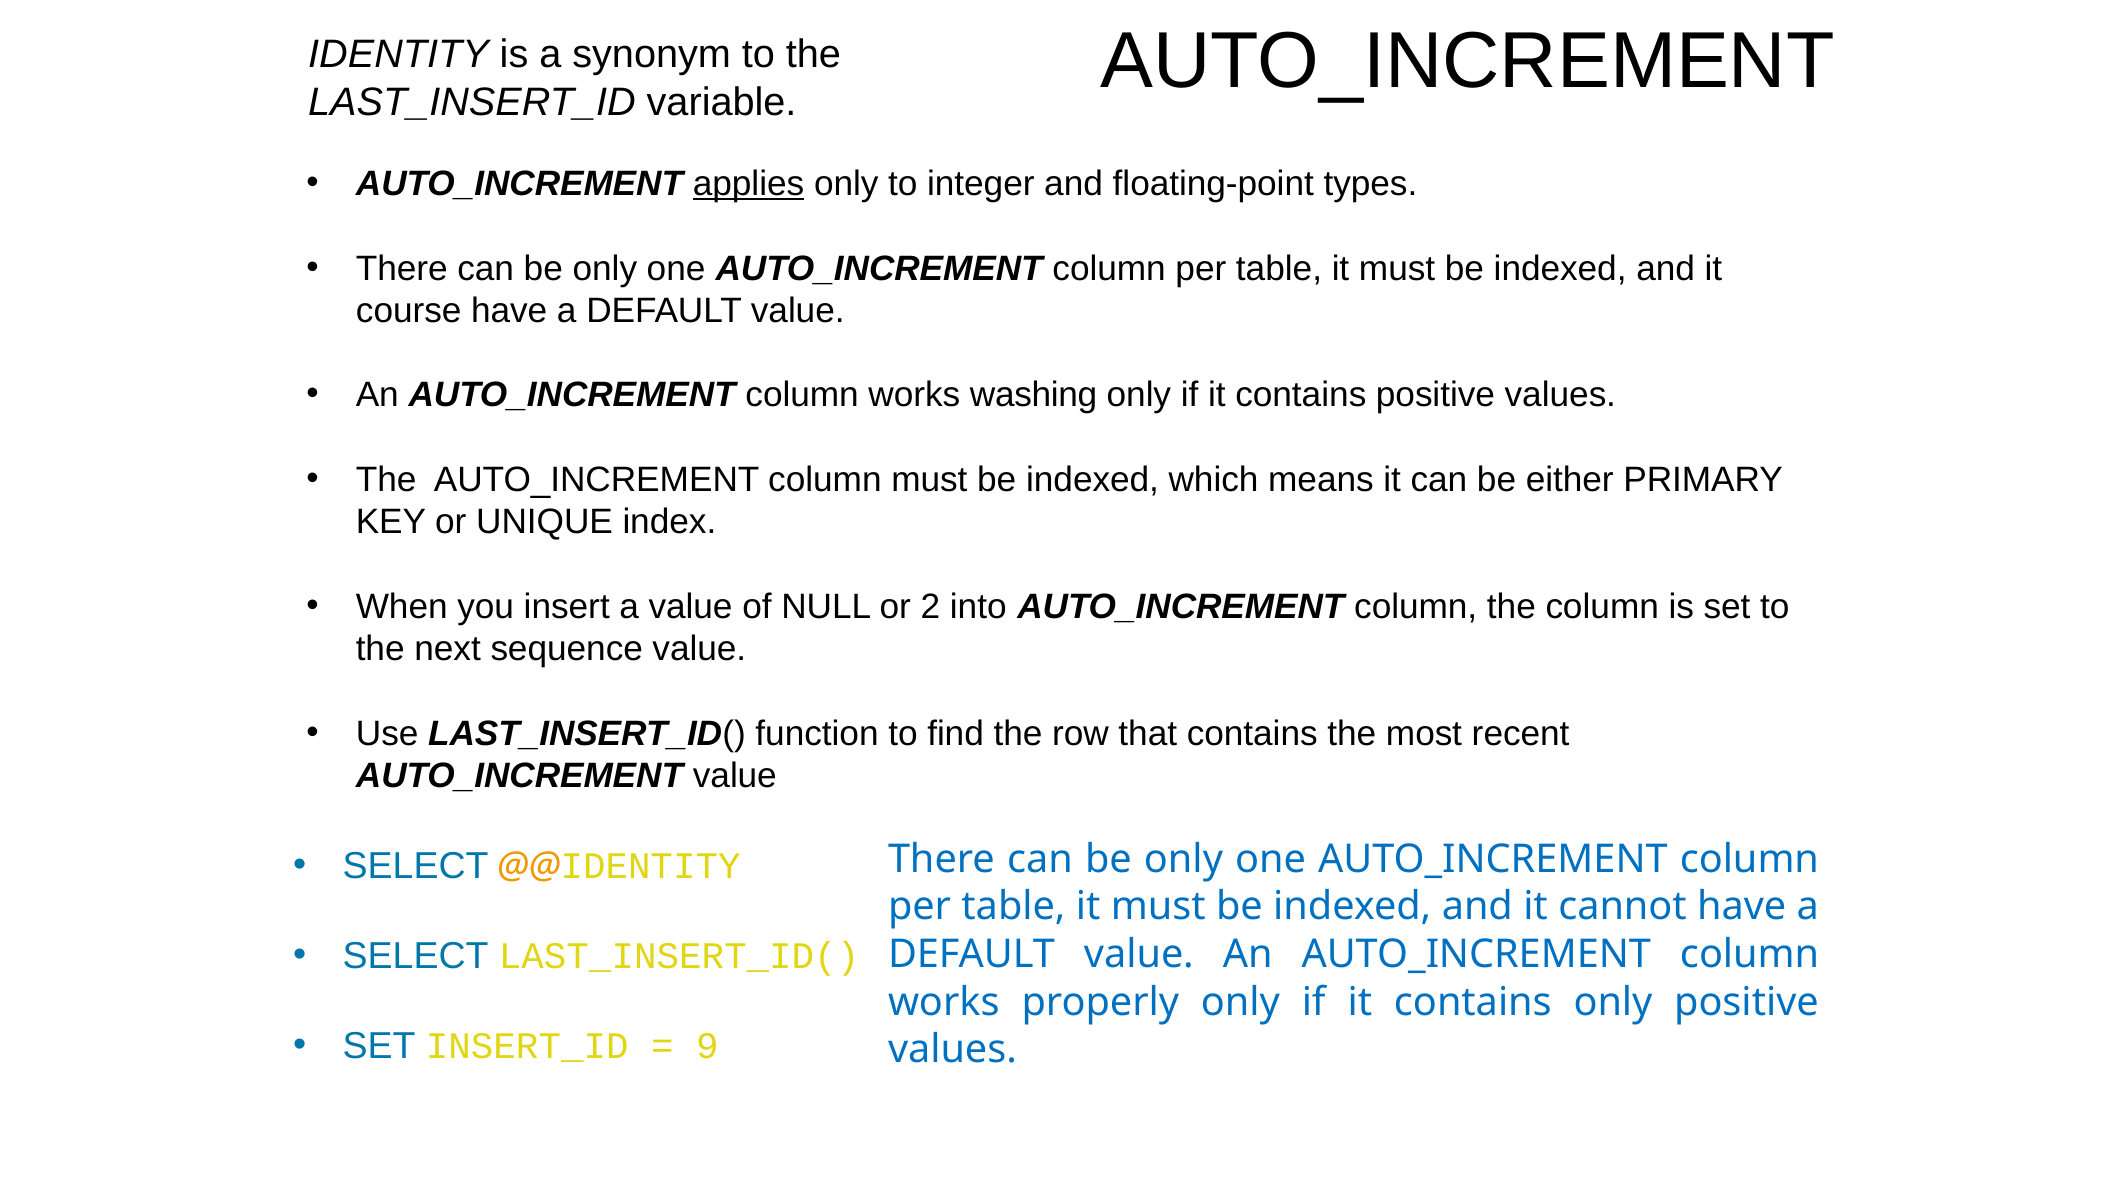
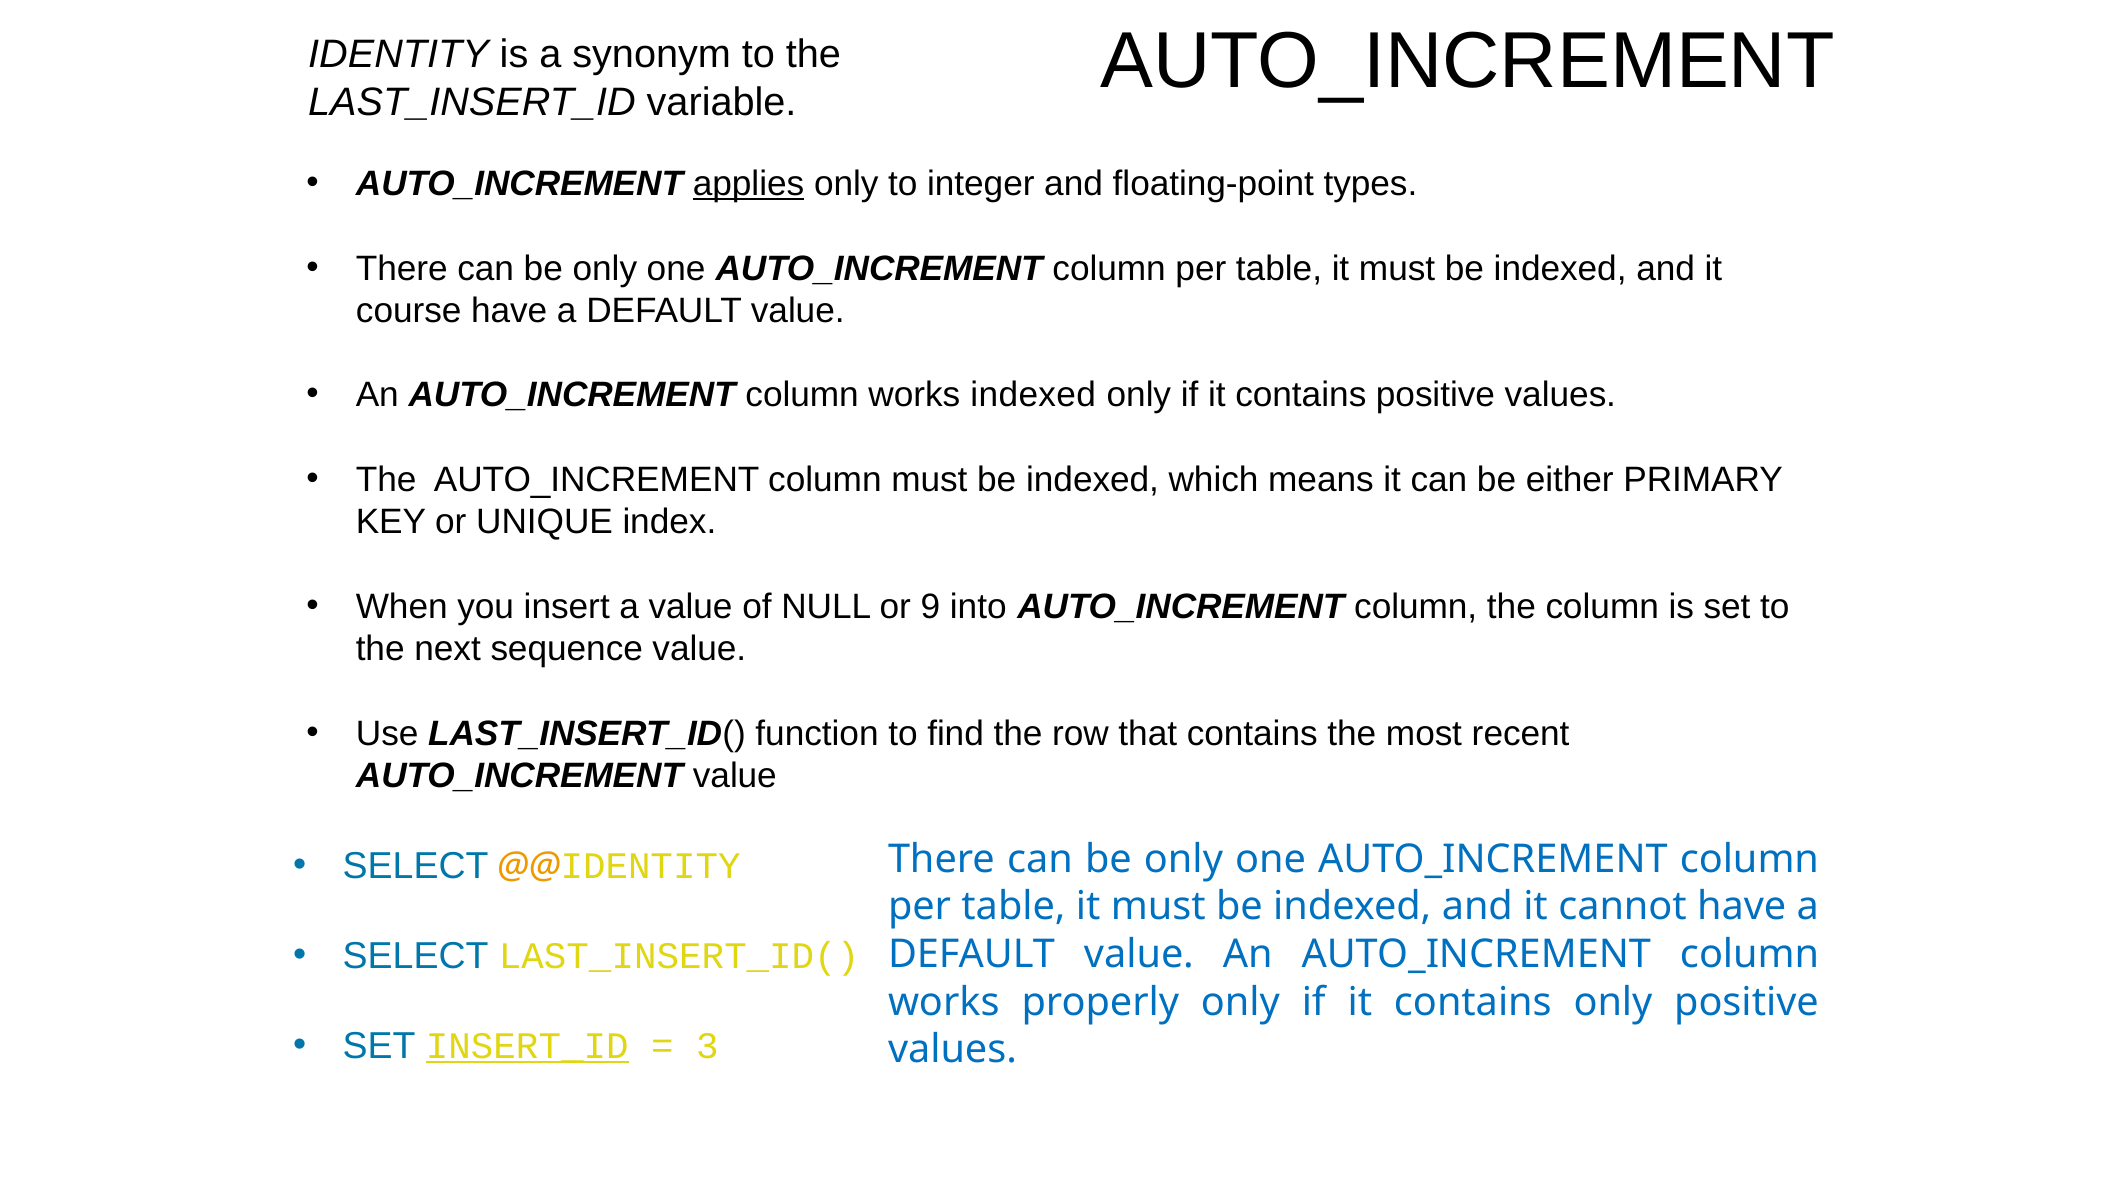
works washing: washing -> indexed
2: 2 -> 9
INSERT_ID underline: none -> present
9: 9 -> 3
